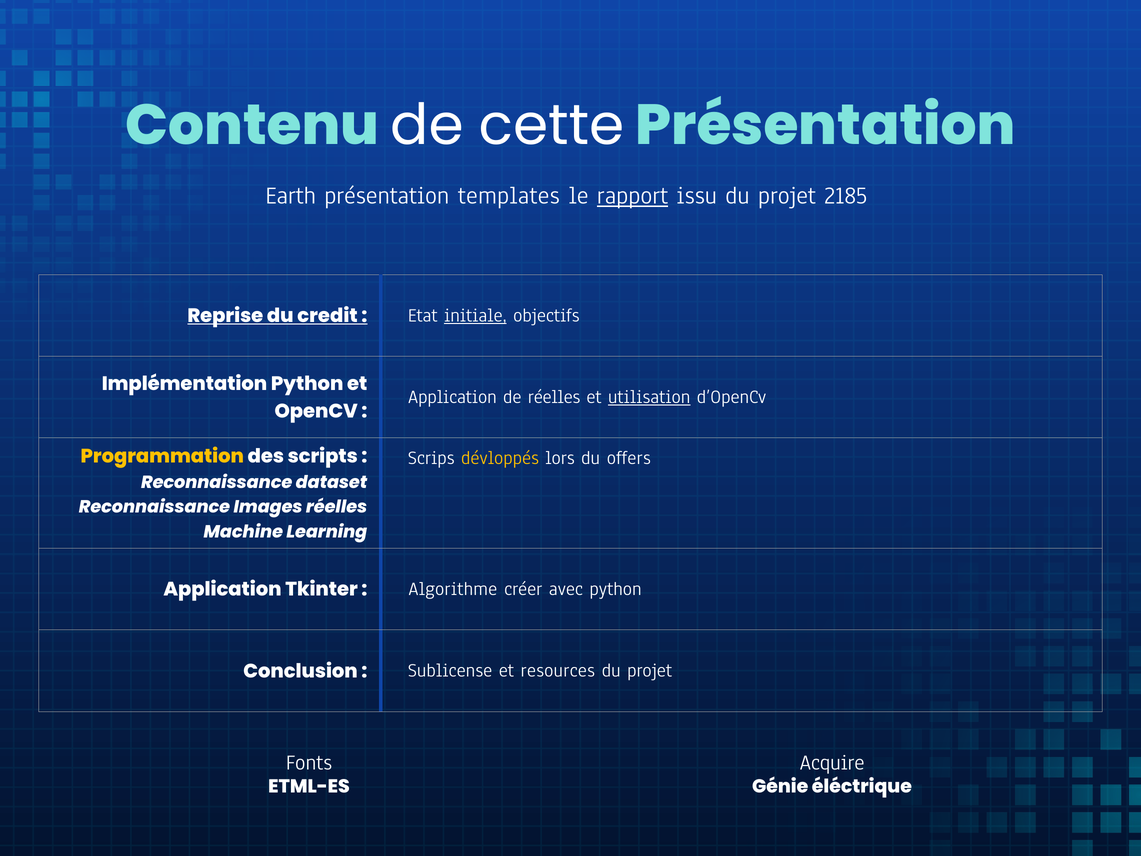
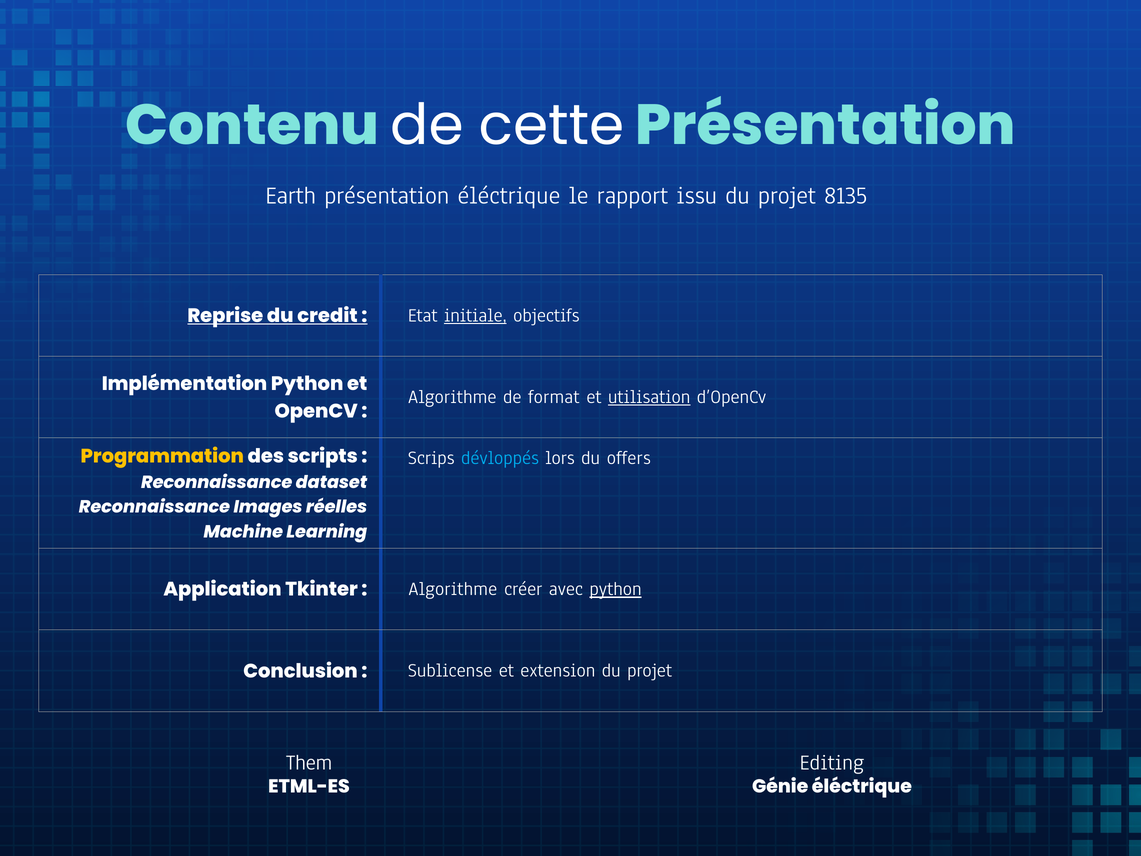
présentation templates: templates -> éléctrique
rapport underline: present -> none
2185: 2185 -> 8135
Application at (452, 397): Application -> Algorithme
de réelles: réelles -> format
dévloppés colour: yellow -> light blue
python at (616, 589) underline: none -> present
resources: resources -> extension
Fonts: Fonts -> Them
Acquire: Acquire -> Editing
